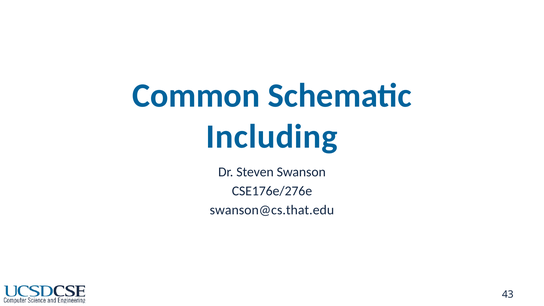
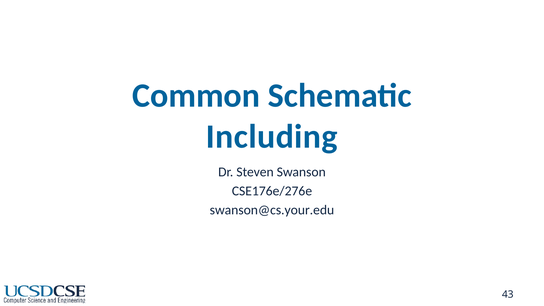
swanson@cs.that.edu: swanson@cs.that.edu -> swanson@cs.your.edu
